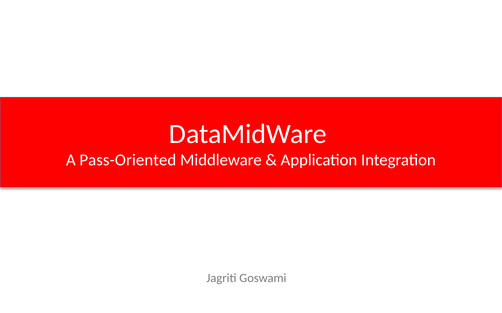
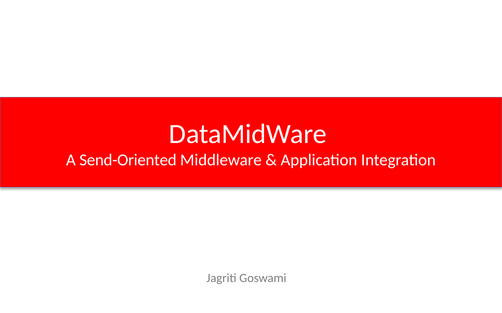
Pass-Oriented: Pass-Oriented -> Send-Oriented
